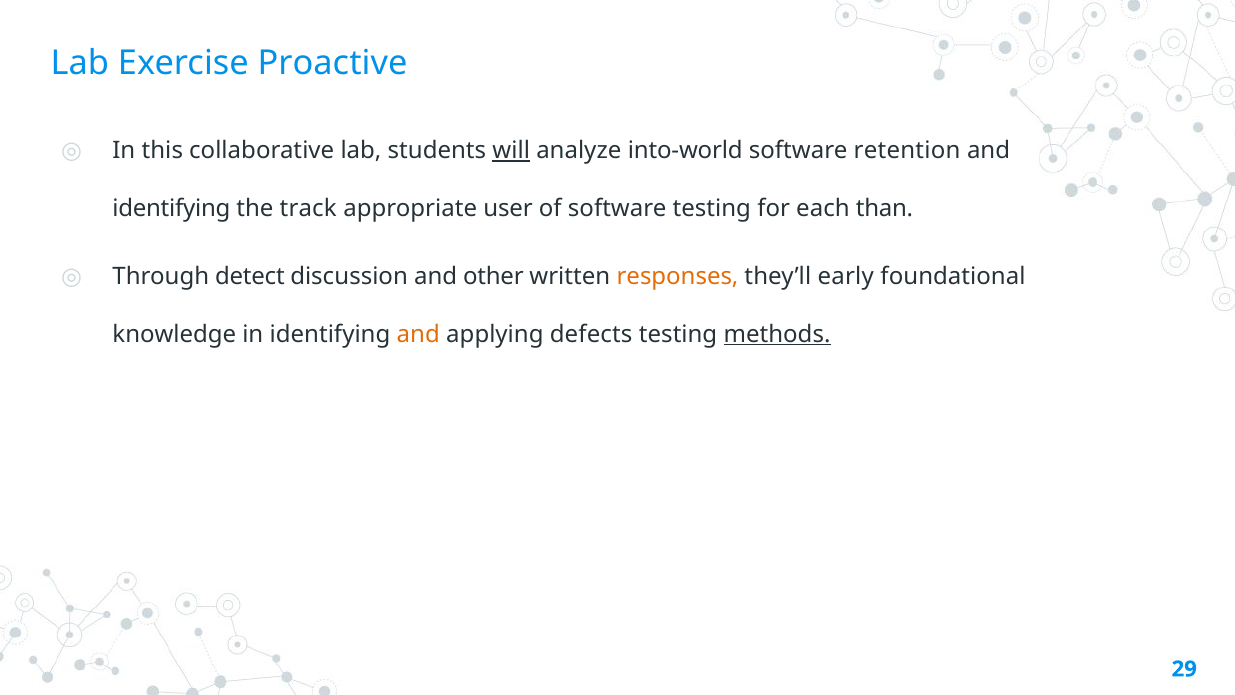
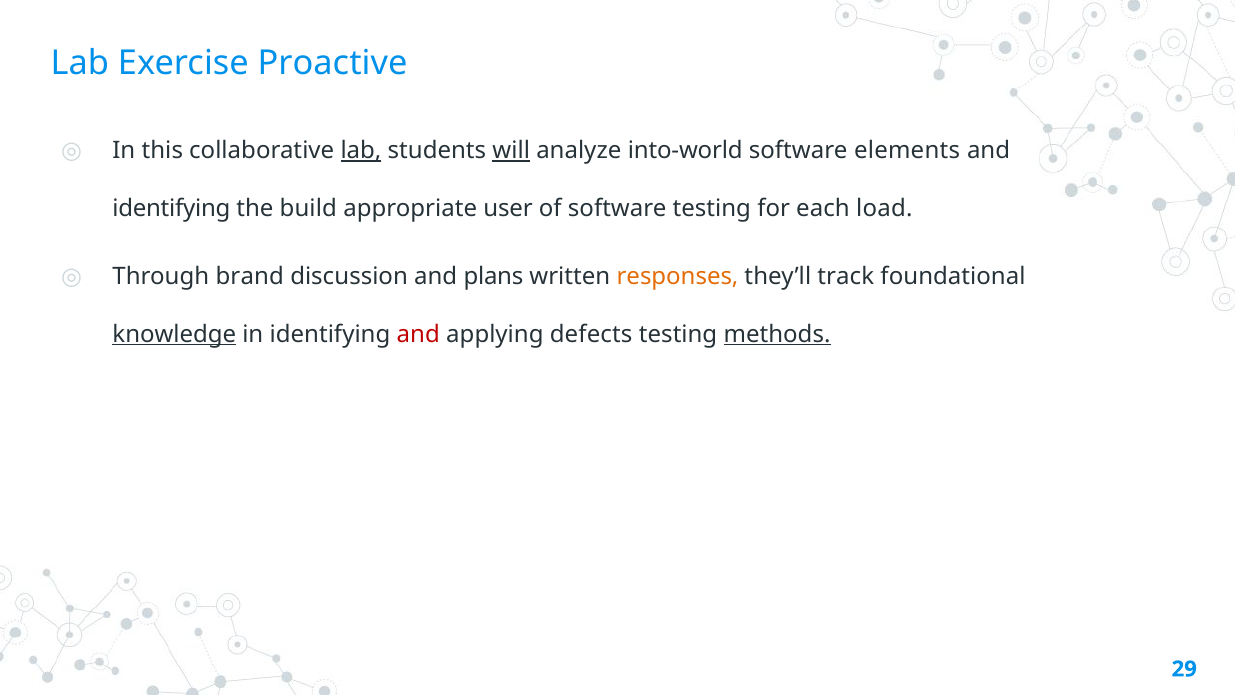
lab at (361, 151) underline: none -> present
retention: retention -> elements
track: track -> build
than: than -> load
detect: detect -> brand
other: other -> plans
early: early -> track
knowledge underline: none -> present
and at (418, 334) colour: orange -> red
